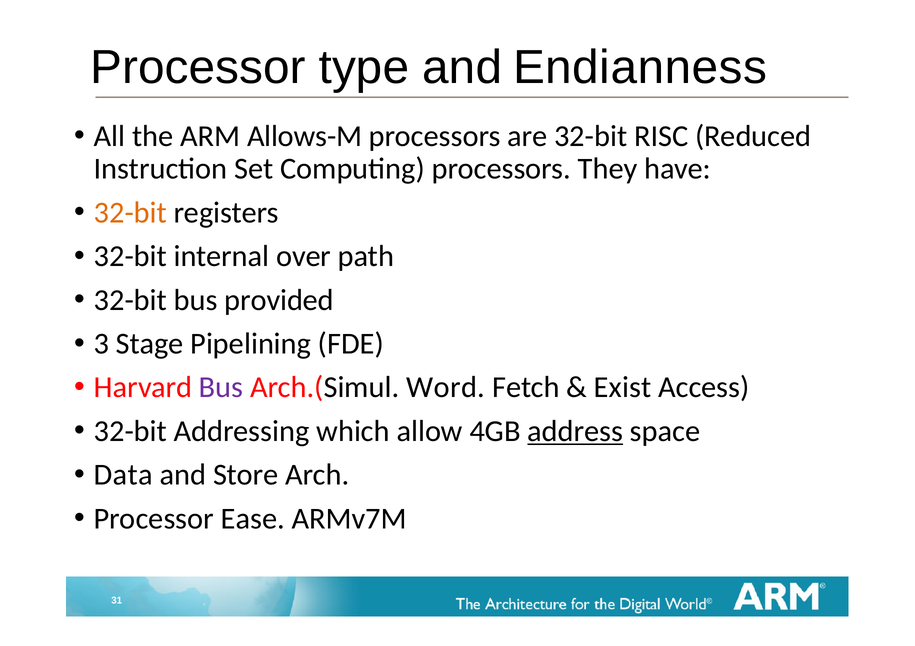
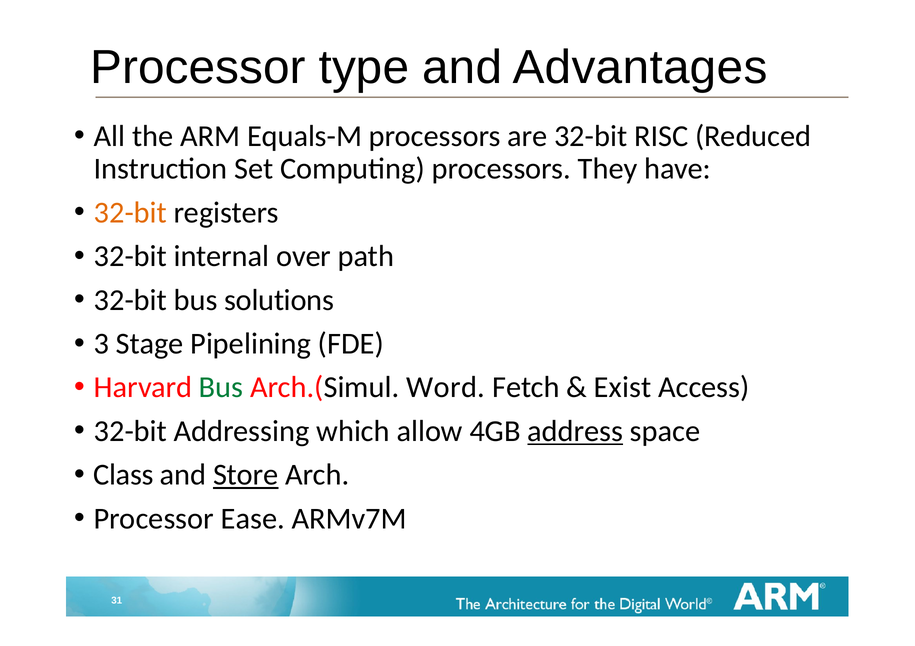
Endianness: Endianness -> Advantages
Allows-M: Allows-M -> Equals-M
provided: provided -> solutions
Bus at (221, 388) colour: purple -> green
Data: Data -> Class
Store underline: none -> present
